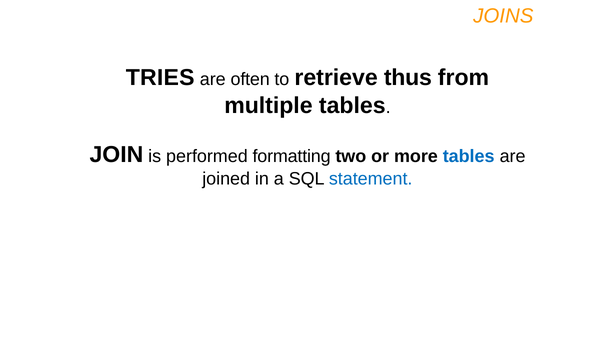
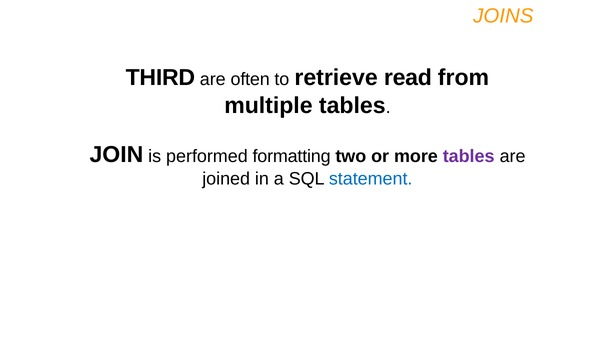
TRIES: TRIES -> THIRD
thus: thus -> read
tables at (469, 156) colour: blue -> purple
